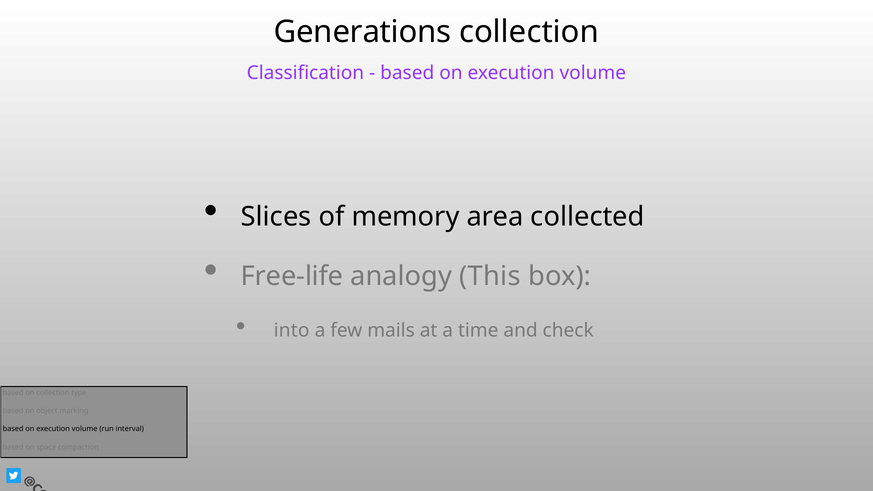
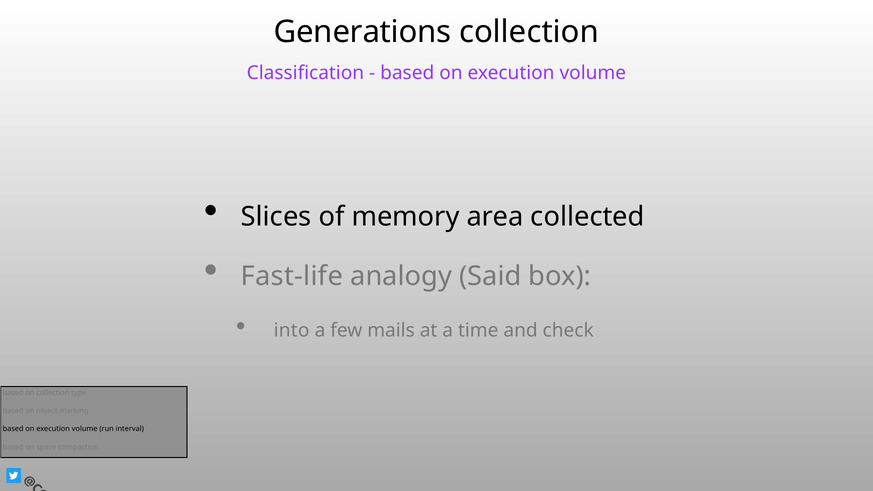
Free-life: Free-life -> Fast-life
This: This -> Said
